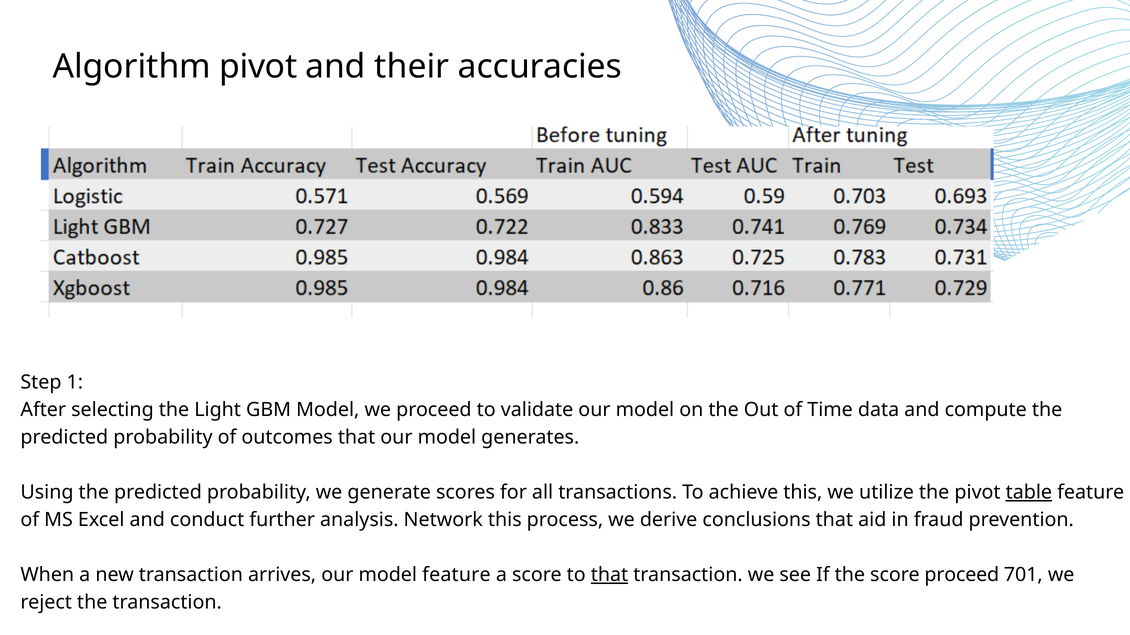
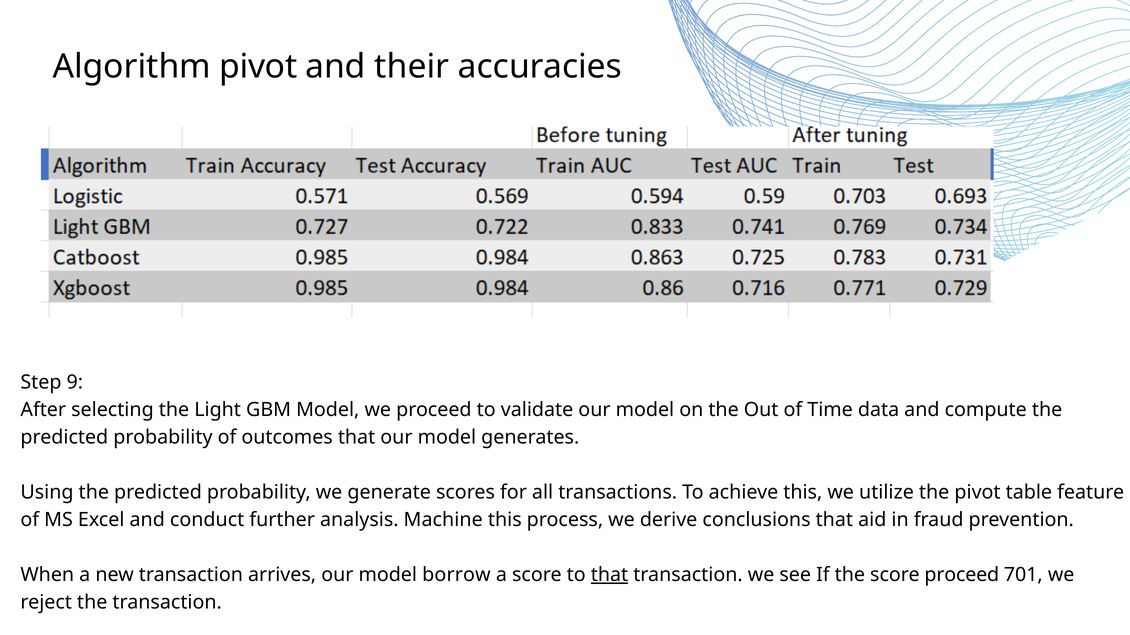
1: 1 -> 9
table underline: present -> none
Network: Network -> Machine
model feature: feature -> borrow
